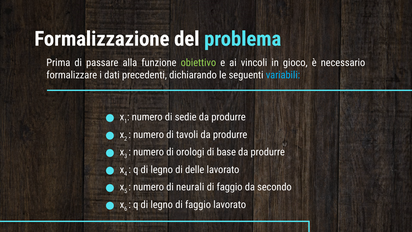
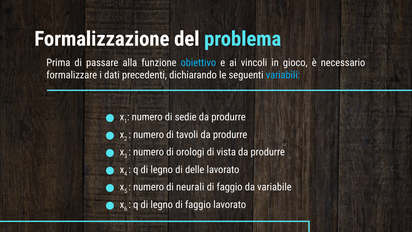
obiettivo colour: light green -> light blue
base: base -> vista
secondo: secondo -> variabile
